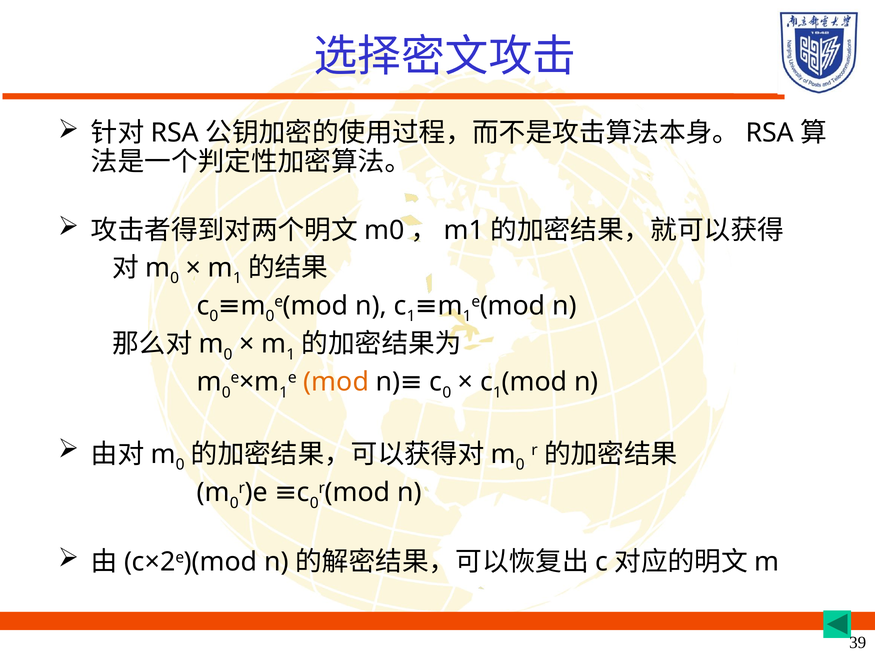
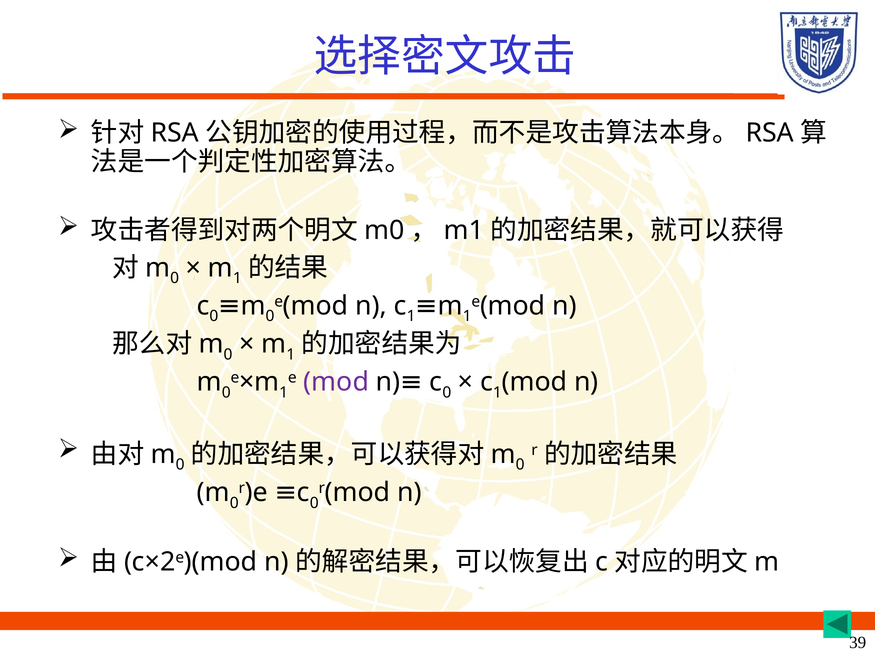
mod at (336, 382) colour: orange -> purple
